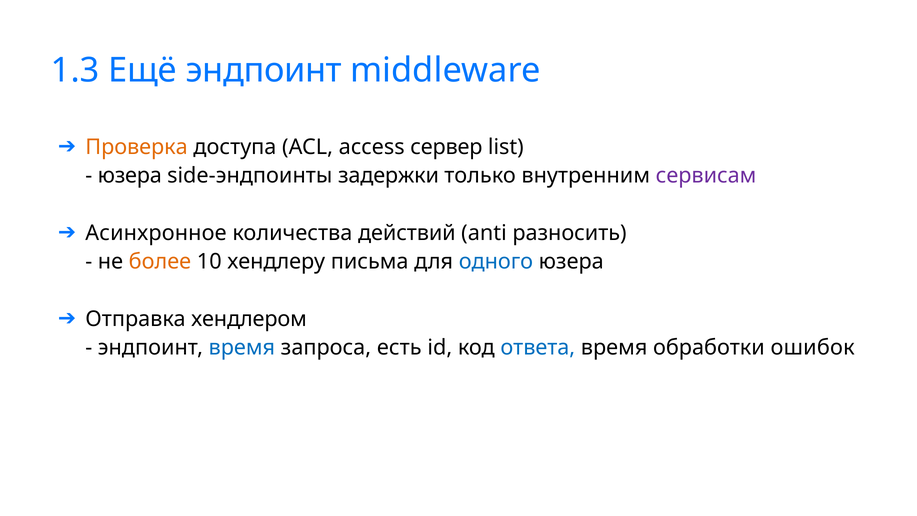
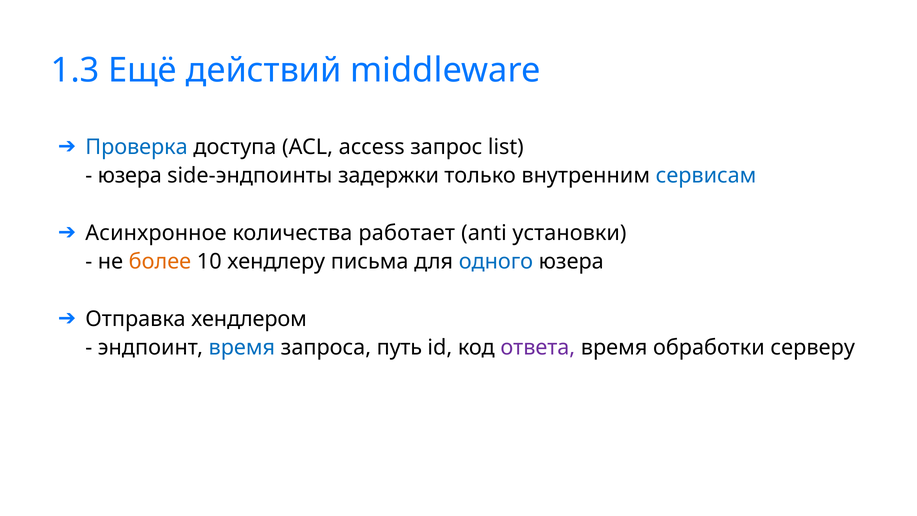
Ещё эндпоинт: эндпоинт -> действий
Проверка colour: orange -> blue
сервер: сервер -> запрос
сервисам colour: purple -> blue
действий: действий -> работает
разносить: разносить -> установки
есть: есть -> путь
ответа colour: blue -> purple
ошибок: ошибок -> серверу
